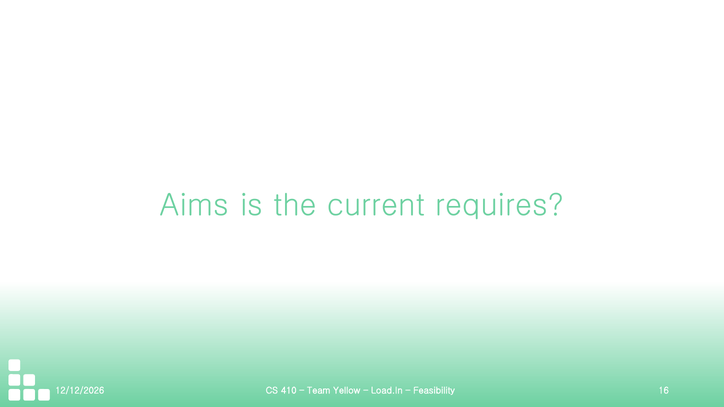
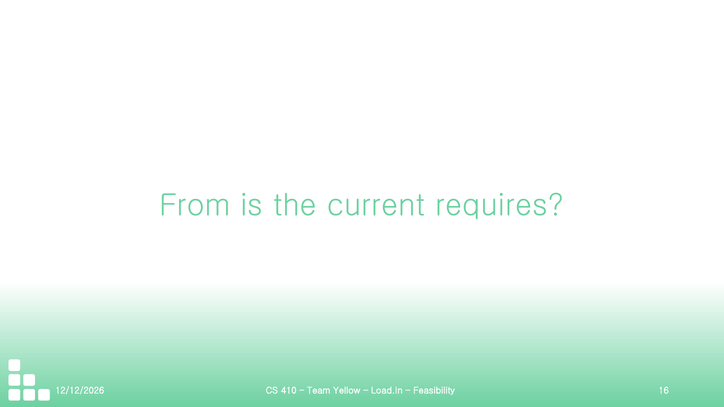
Aims: Aims -> From
